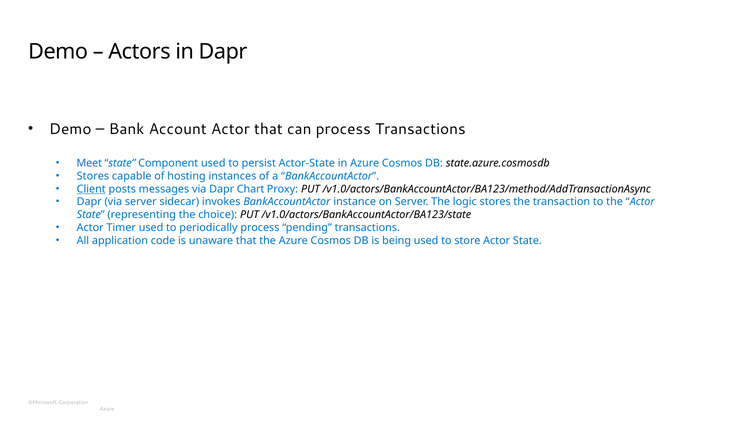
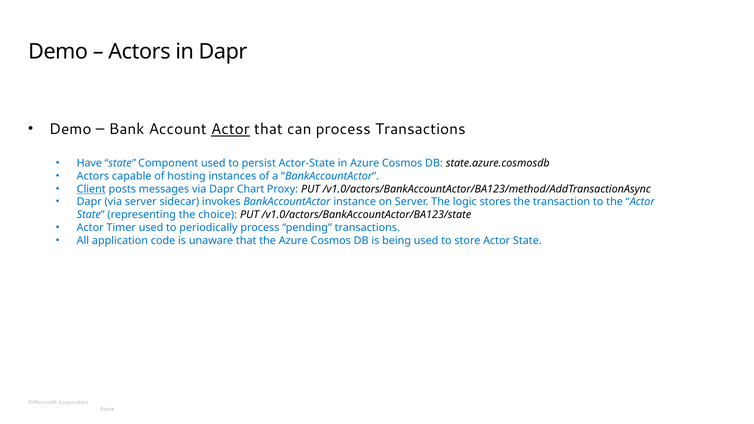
Actor at (230, 129) underline: none -> present
Meet: Meet -> Have
Stores at (93, 176): Stores -> Actors
